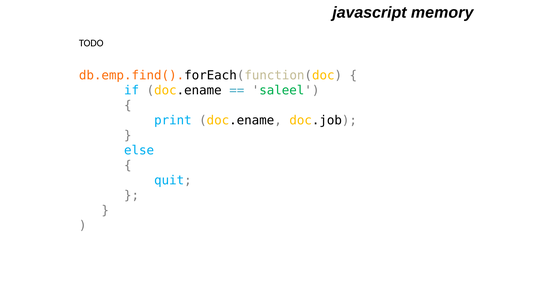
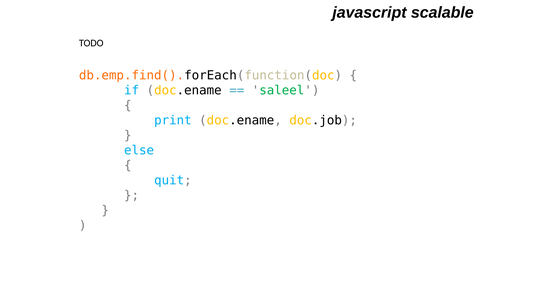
memory: memory -> scalable
